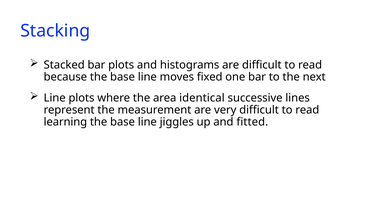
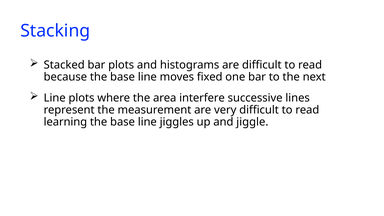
identical: identical -> interfere
fitted: fitted -> jiggle
